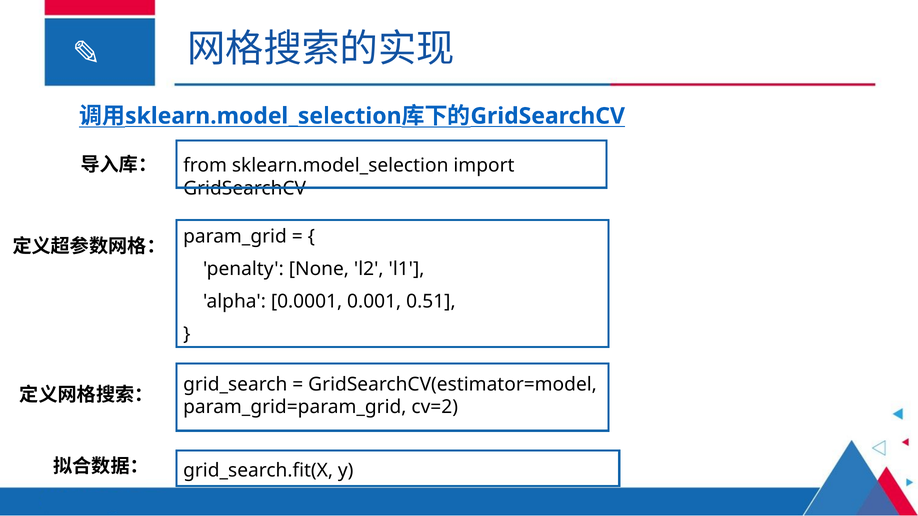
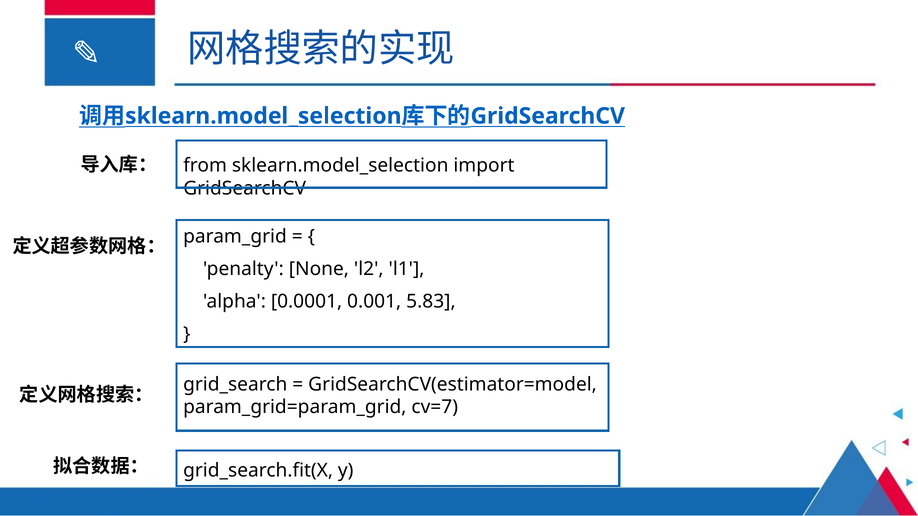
0.51: 0.51 -> 5.83
cv=2: cv=2 -> cv=7
